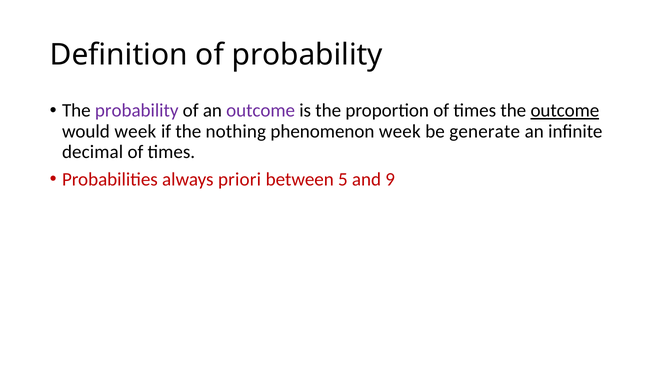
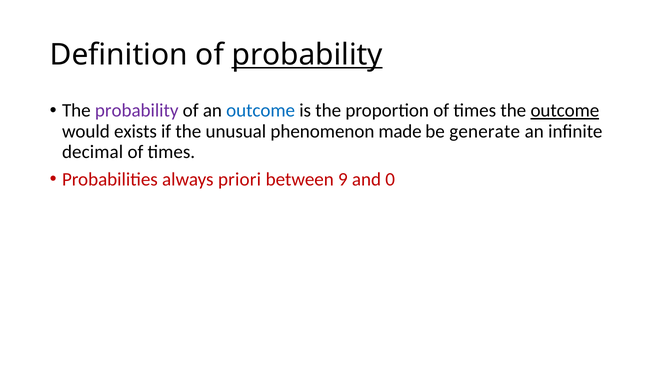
probability at (307, 55) underline: none -> present
outcome at (261, 110) colour: purple -> blue
would week: week -> exists
nothing: nothing -> unusual
phenomenon week: week -> made
5: 5 -> 9
9: 9 -> 0
